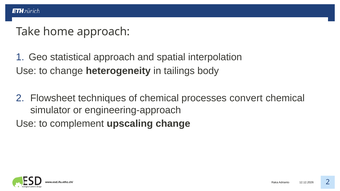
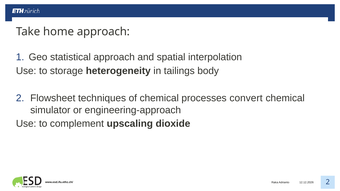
to change: change -> storage
upscaling change: change -> dioxide
